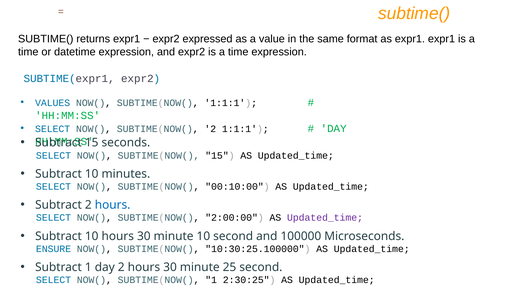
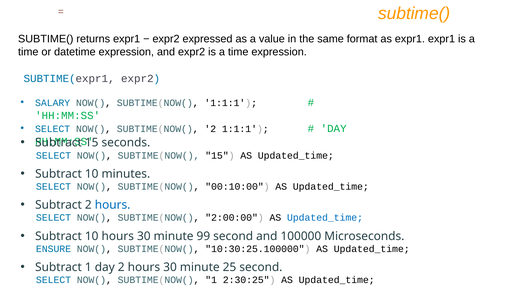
VALUES: VALUES -> SALARY
Updated_time at (325, 218) colour: purple -> blue
minute 10: 10 -> 99
